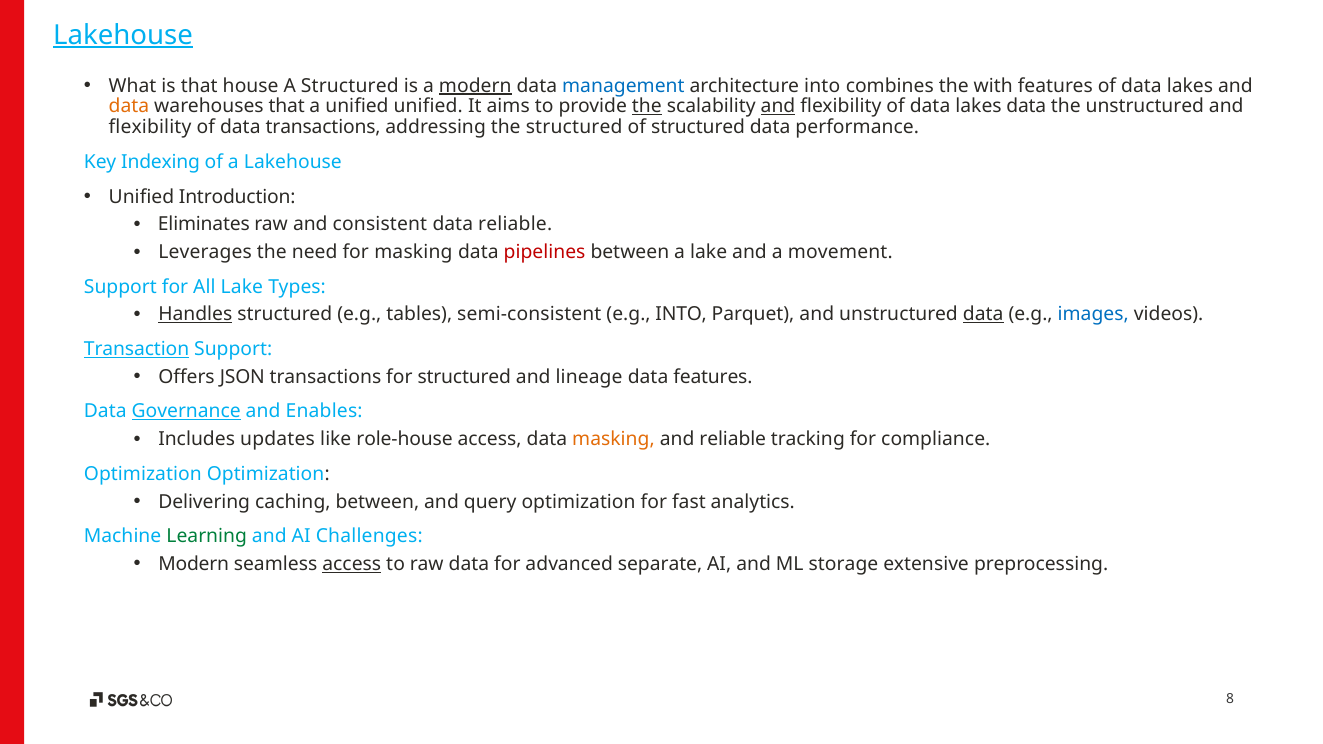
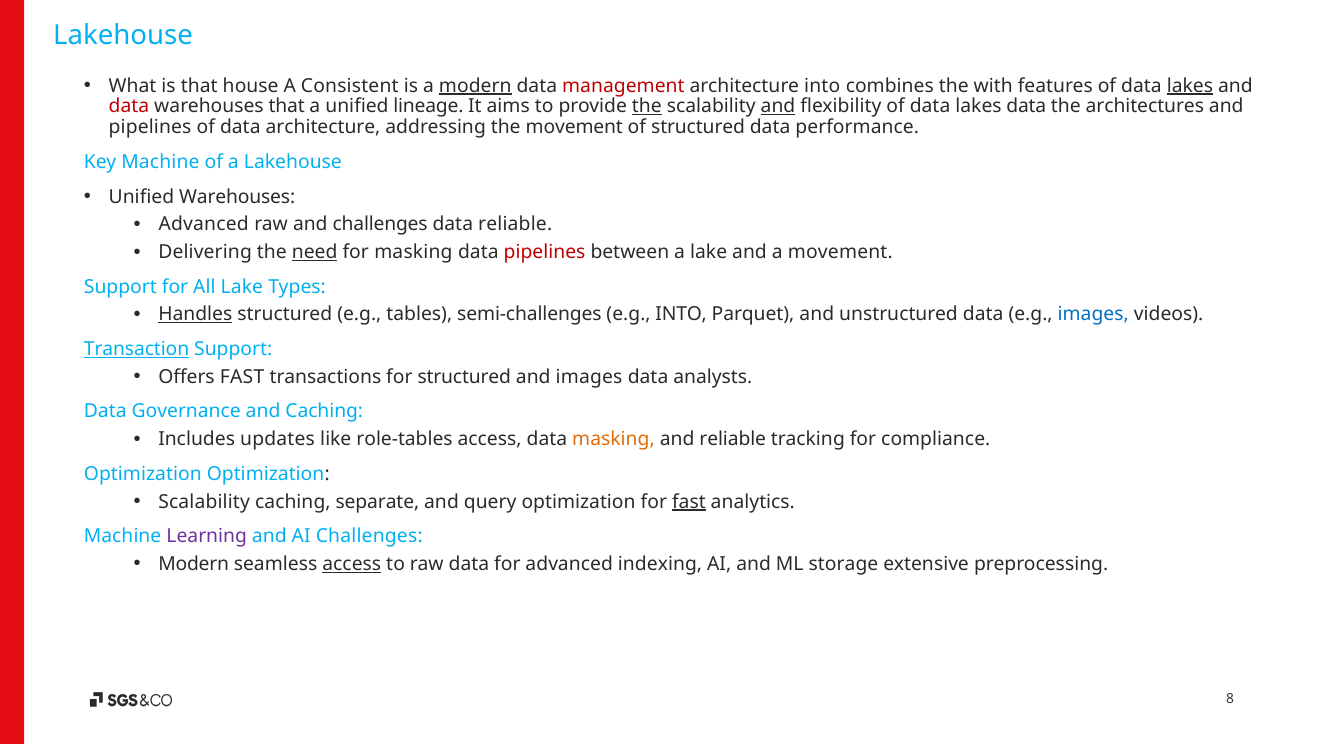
Lakehouse at (123, 35) underline: present -> none
A Structured: Structured -> Consistent
management colour: blue -> red
lakes at (1190, 86) underline: none -> present
data at (129, 107) colour: orange -> red
unified unified: unified -> lineage
the unstructured: unstructured -> architectures
flexibility at (150, 127): flexibility -> pipelines
data transactions: transactions -> architecture
the structured: structured -> movement
Key Indexing: Indexing -> Machine
Unified Introduction: Introduction -> Warehouses
Eliminates at (204, 225): Eliminates -> Advanced
and consistent: consistent -> challenges
Leverages: Leverages -> Delivering
need underline: none -> present
semi-consistent: semi-consistent -> semi-challenges
data at (983, 315) underline: present -> none
Offers JSON: JSON -> FAST
and lineage: lineage -> images
data features: features -> analysts
Governance underline: present -> none
and Enables: Enables -> Caching
role-house: role-house -> role-tables
Delivering at (204, 502): Delivering -> Scalability
caching between: between -> separate
fast at (689, 502) underline: none -> present
Learning colour: green -> purple
separate: separate -> indexing
